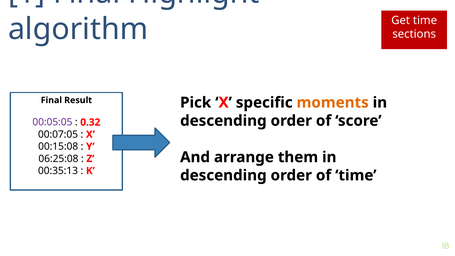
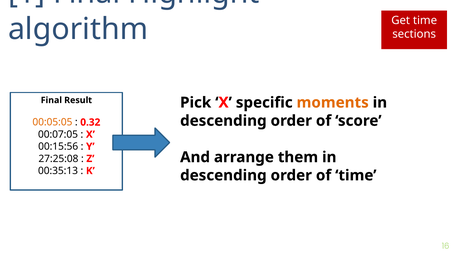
00:05:05 colour: purple -> orange
00:15:08: 00:15:08 -> 00:15:56
06:25:08: 06:25:08 -> 27:25:08
